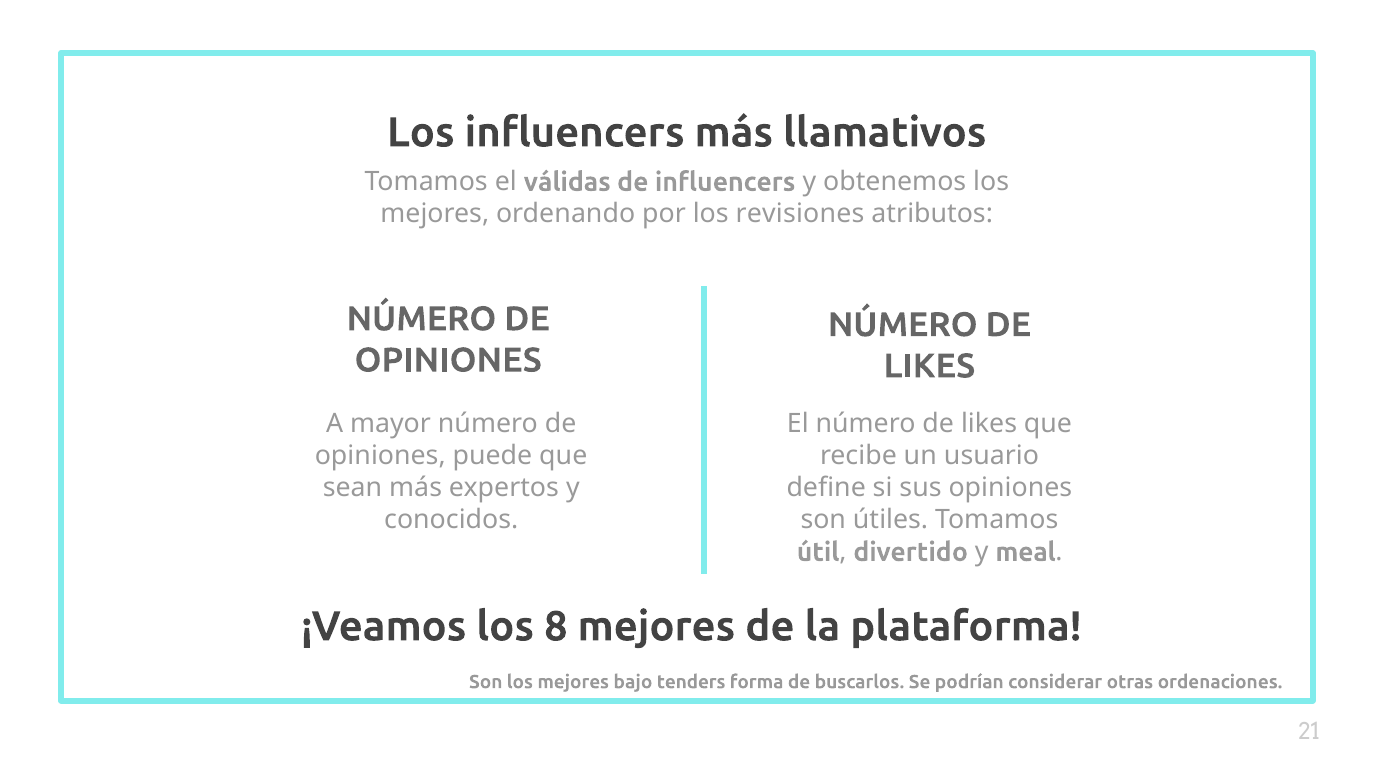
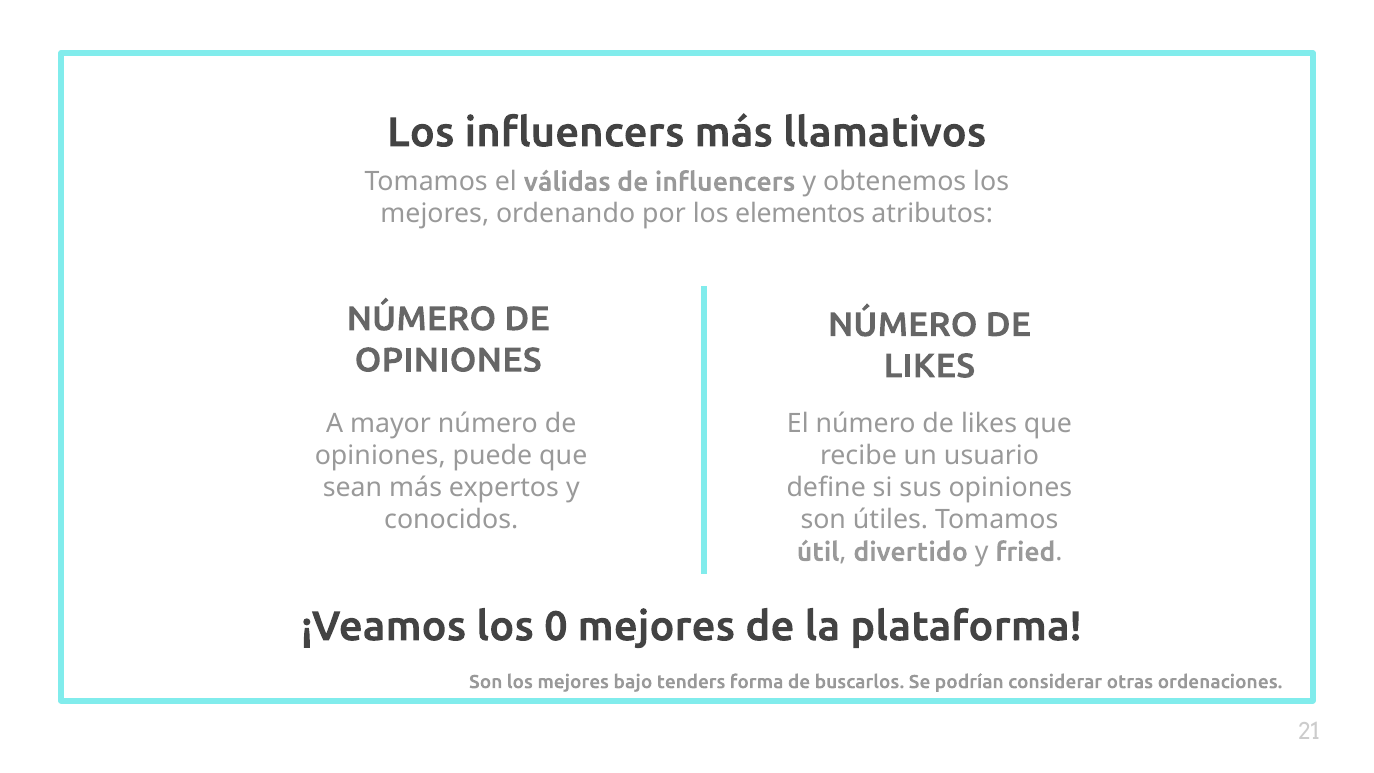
revisiones: revisiones -> elementos
meal: meal -> fried
8: 8 -> 0
